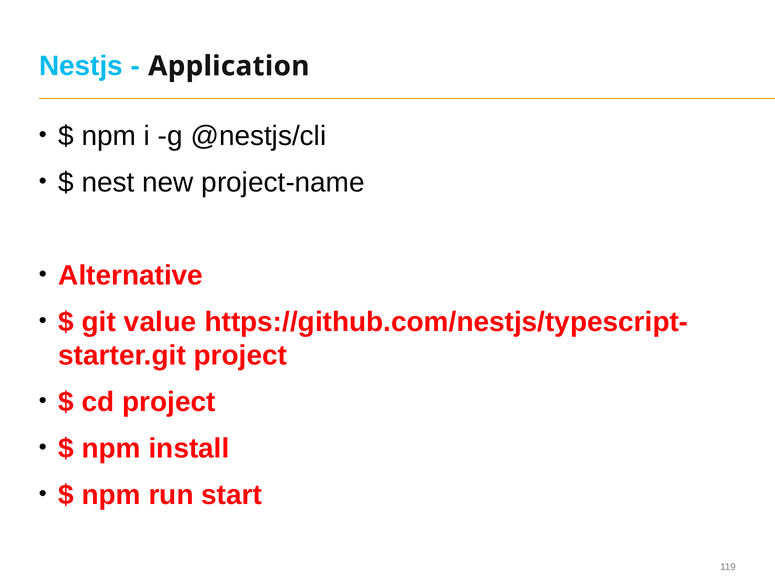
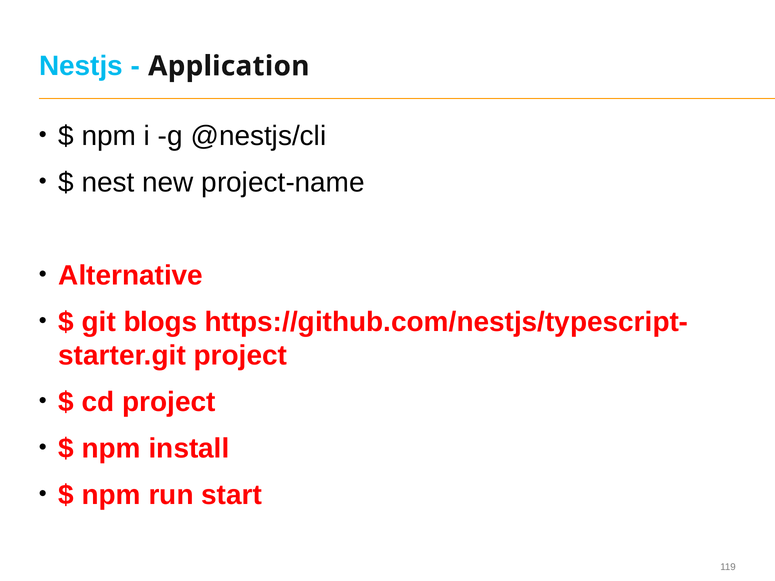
value: value -> blogs
